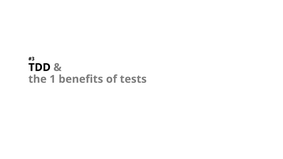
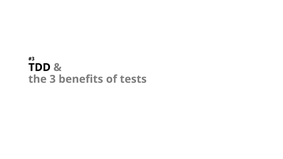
1: 1 -> 3
